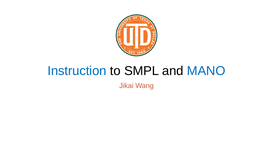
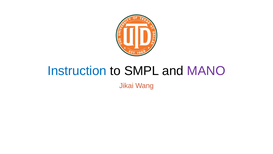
MANO colour: blue -> purple
